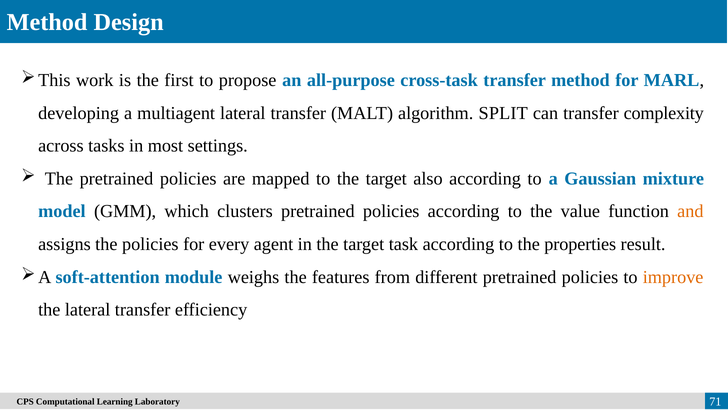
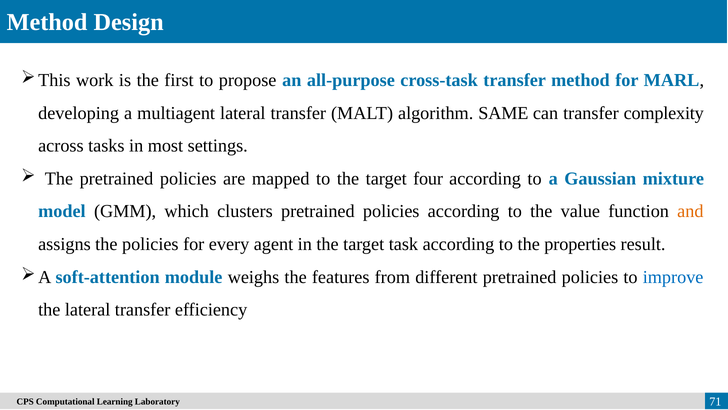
SPLIT: SPLIT -> SAME
also: also -> four
improve colour: orange -> blue
